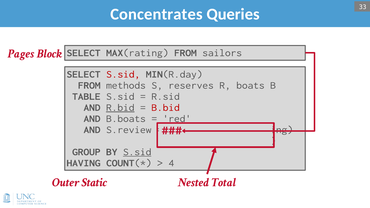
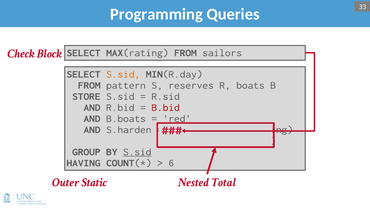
Concentrates: Concentrates -> Programming
Pages: Pages -> Check
S.sid at (123, 74) colour: red -> orange
methods: methods -> pattern
TABLE: TABLE -> STORE
R.bid underline: present -> none
S.review: S.review -> S.harden
4: 4 -> 6
